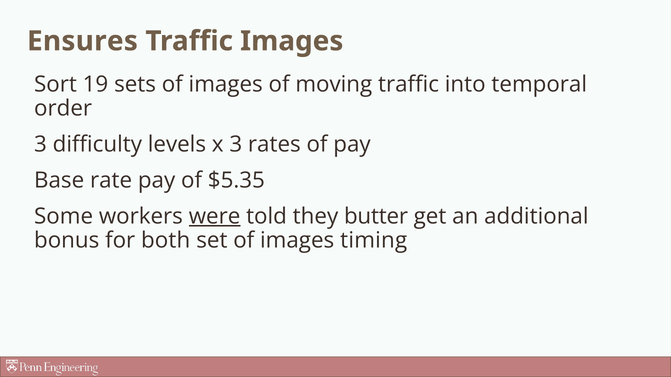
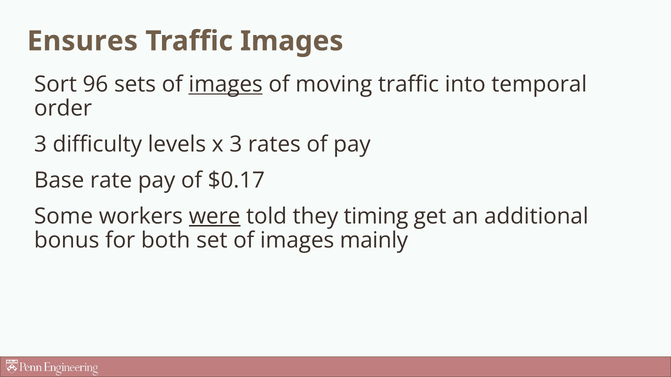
19: 19 -> 96
images at (226, 84) underline: none -> present
$5.35: $5.35 -> $0.17
butter: butter -> timing
timing: timing -> mainly
